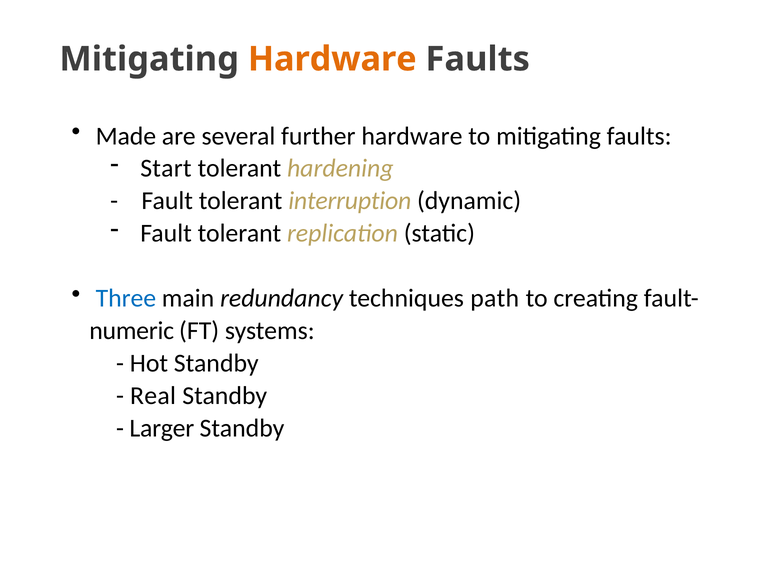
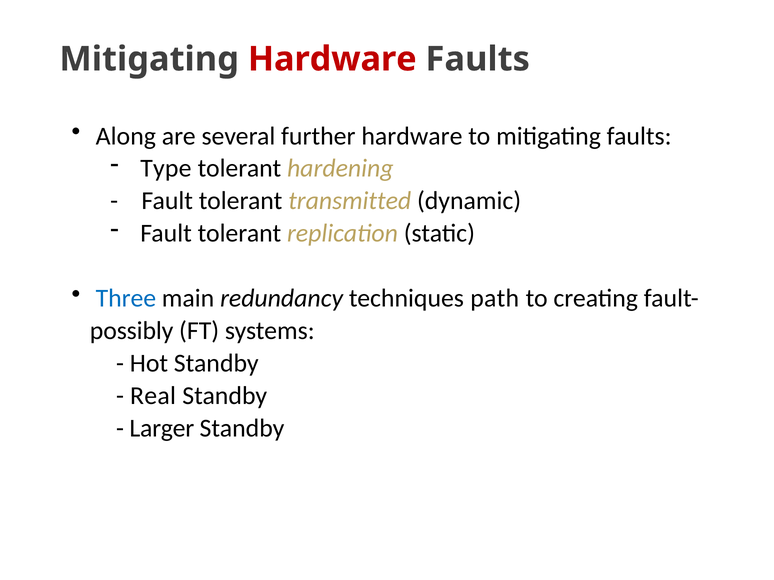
Hardware at (332, 59) colour: orange -> red
Made: Made -> Along
Start: Start -> Type
interruption: interruption -> transmitted
numeric: numeric -> possibly
